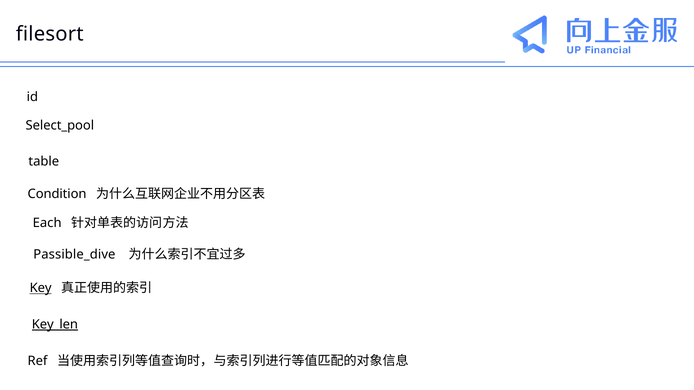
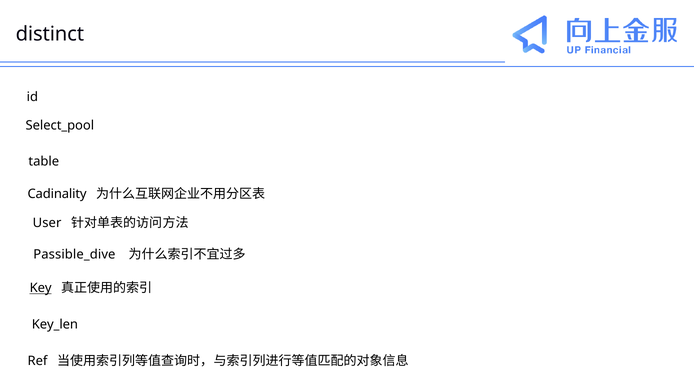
filesort: filesort -> distinct
Condition: Condition -> Cadinality
Each: Each -> User
Key_len underline: present -> none
